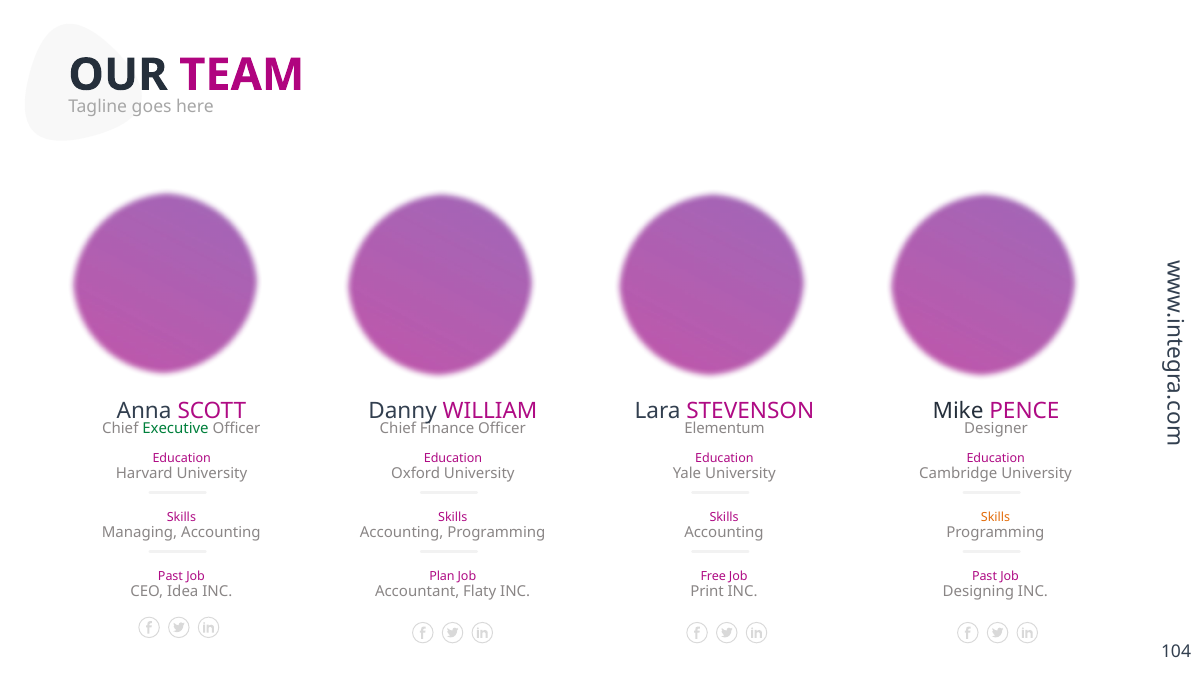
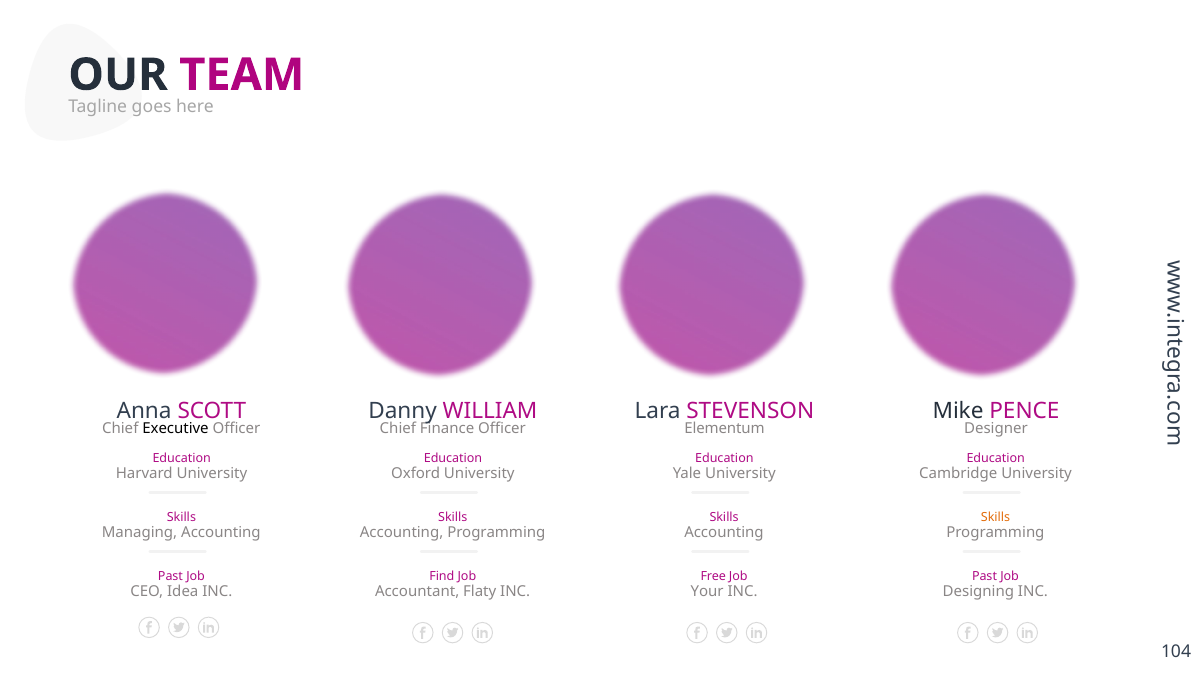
Executive colour: green -> black
Plan: Plan -> Find
Print: Print -> Your
